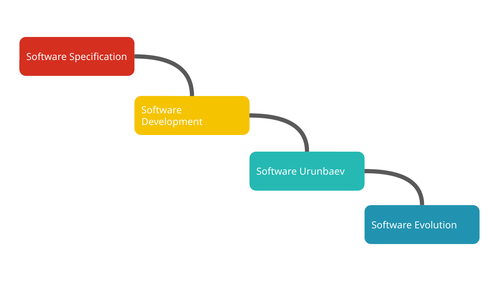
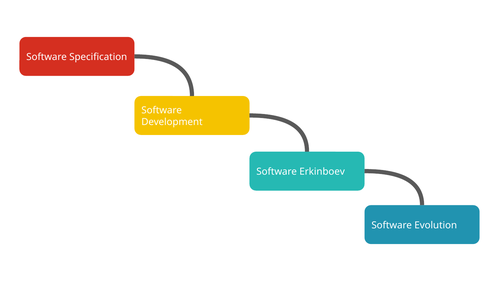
Urunbaev: Urunbaev -> Erkinboev
